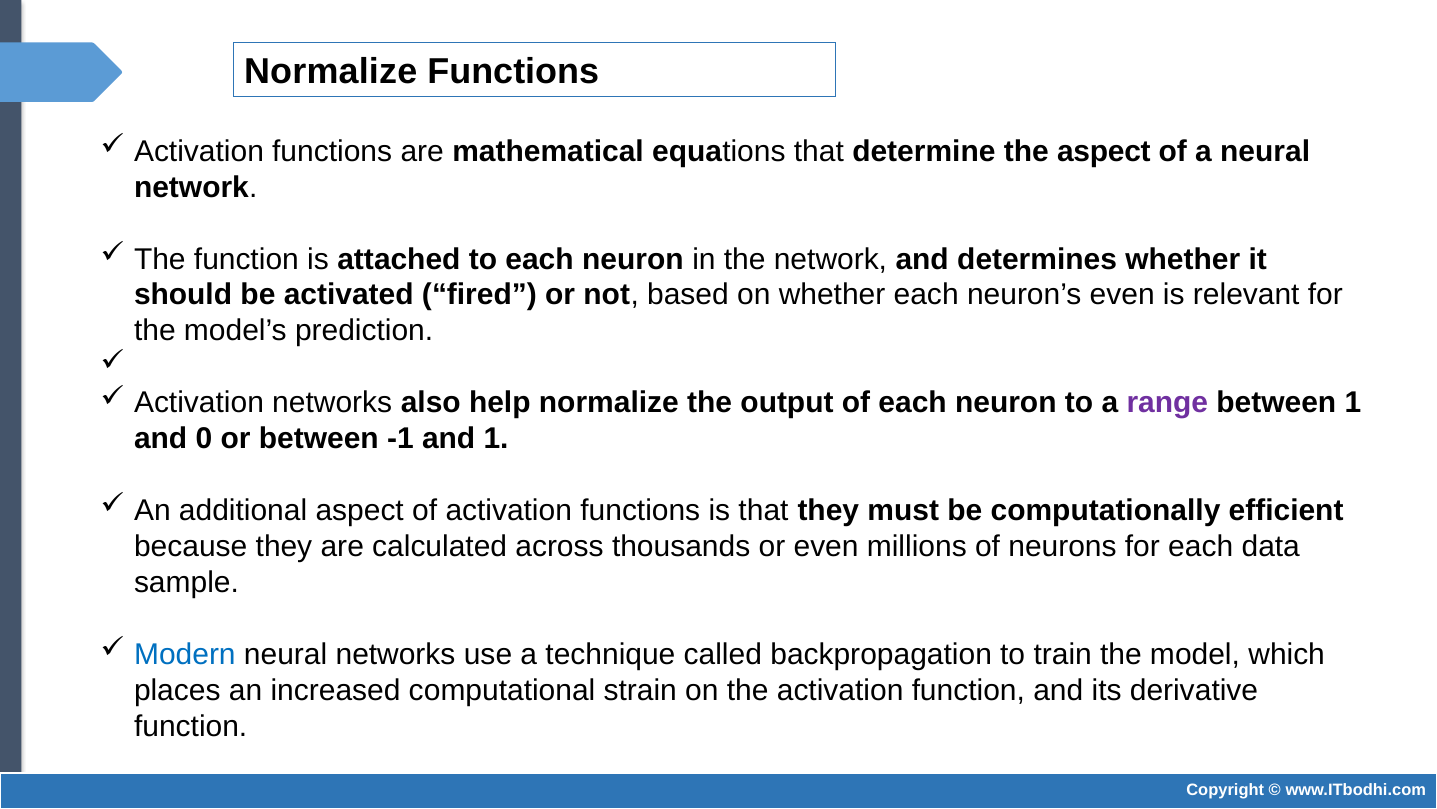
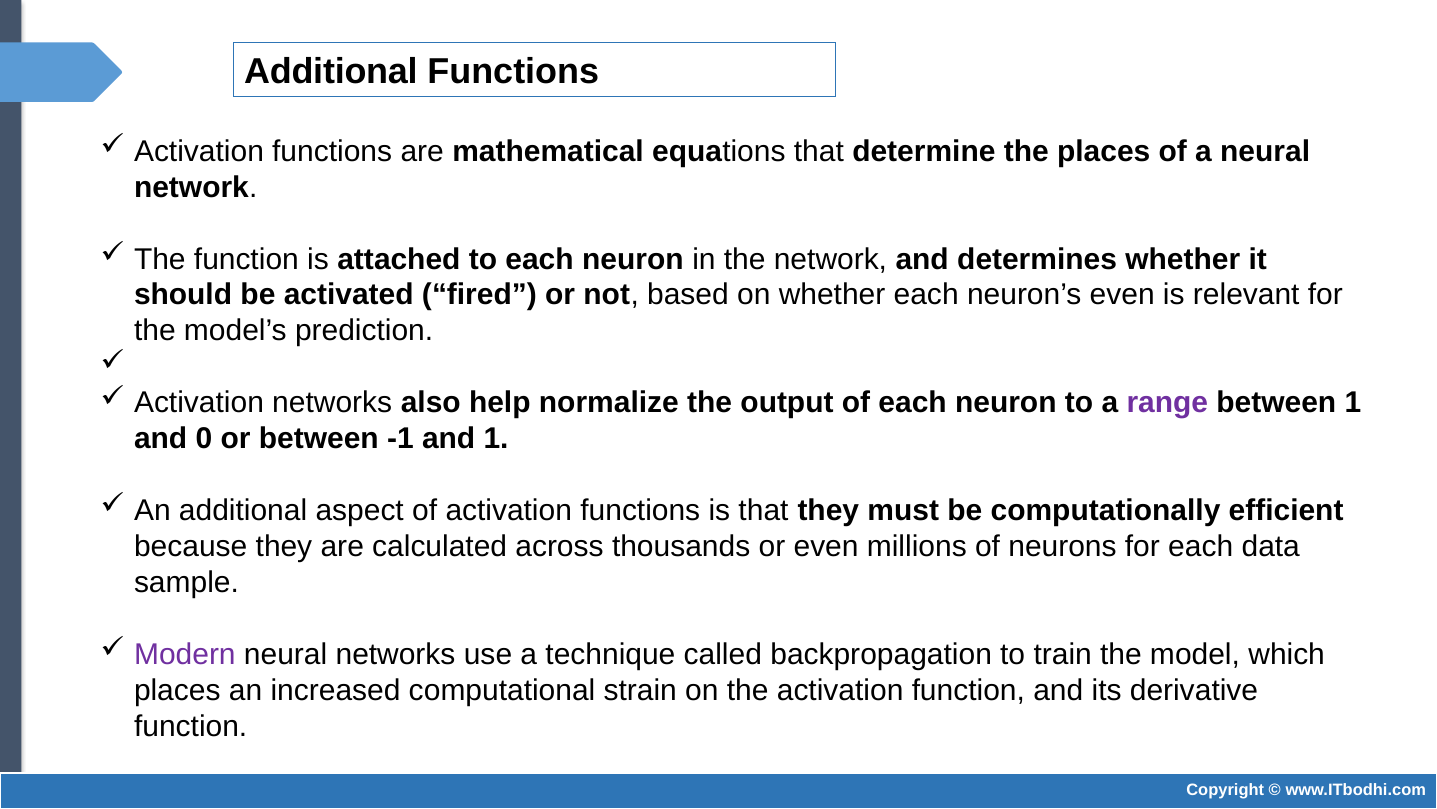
Normalize at (331, 72): Normalize -> Additional
the aspect: aspect -> places
Modern colour: blue -> purple
